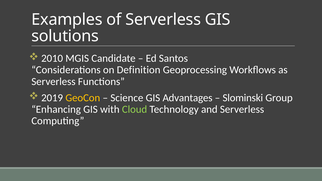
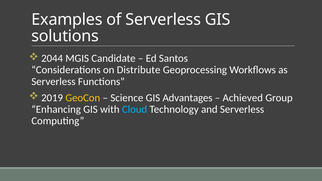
2010: 2010 -> 2044
Definition: Definition -> Distribute
Slominski: Slominski -> Achieved
Cloud colour: light green -> light blue
